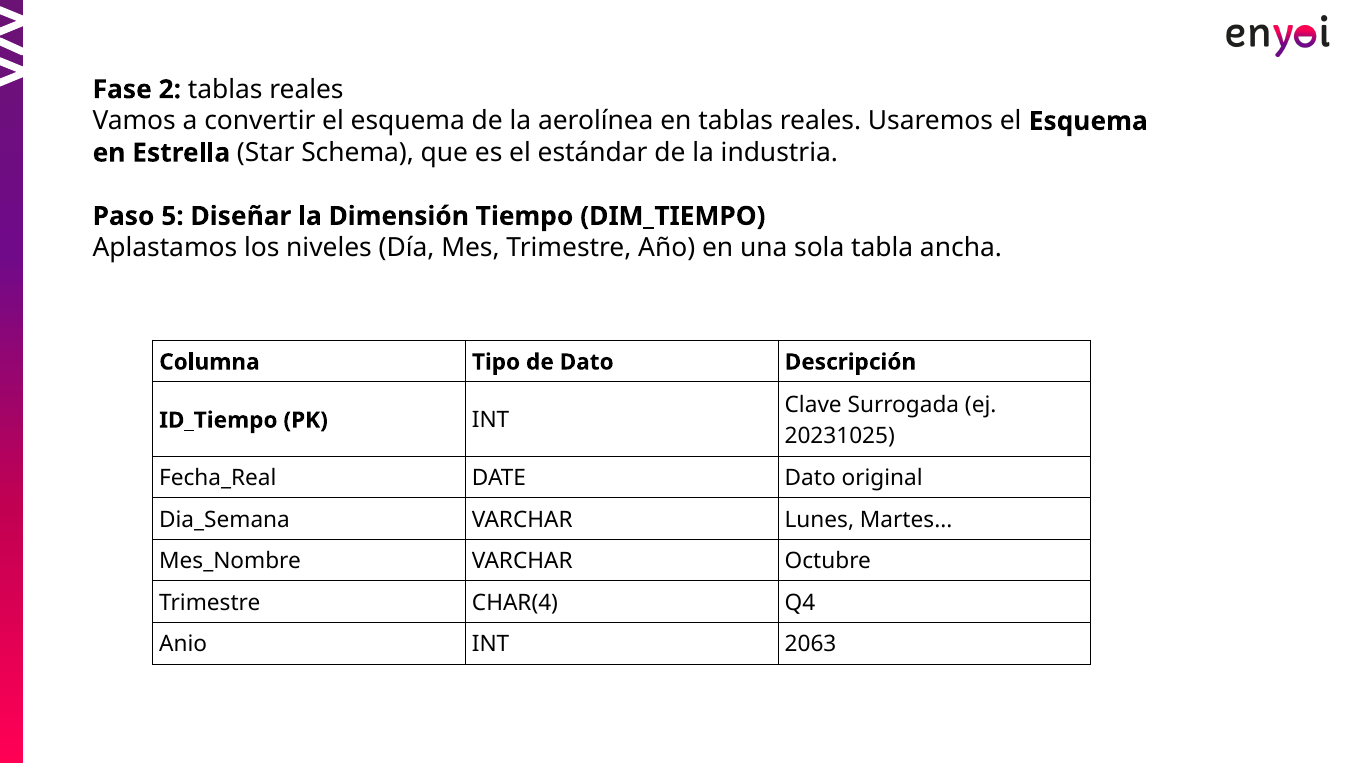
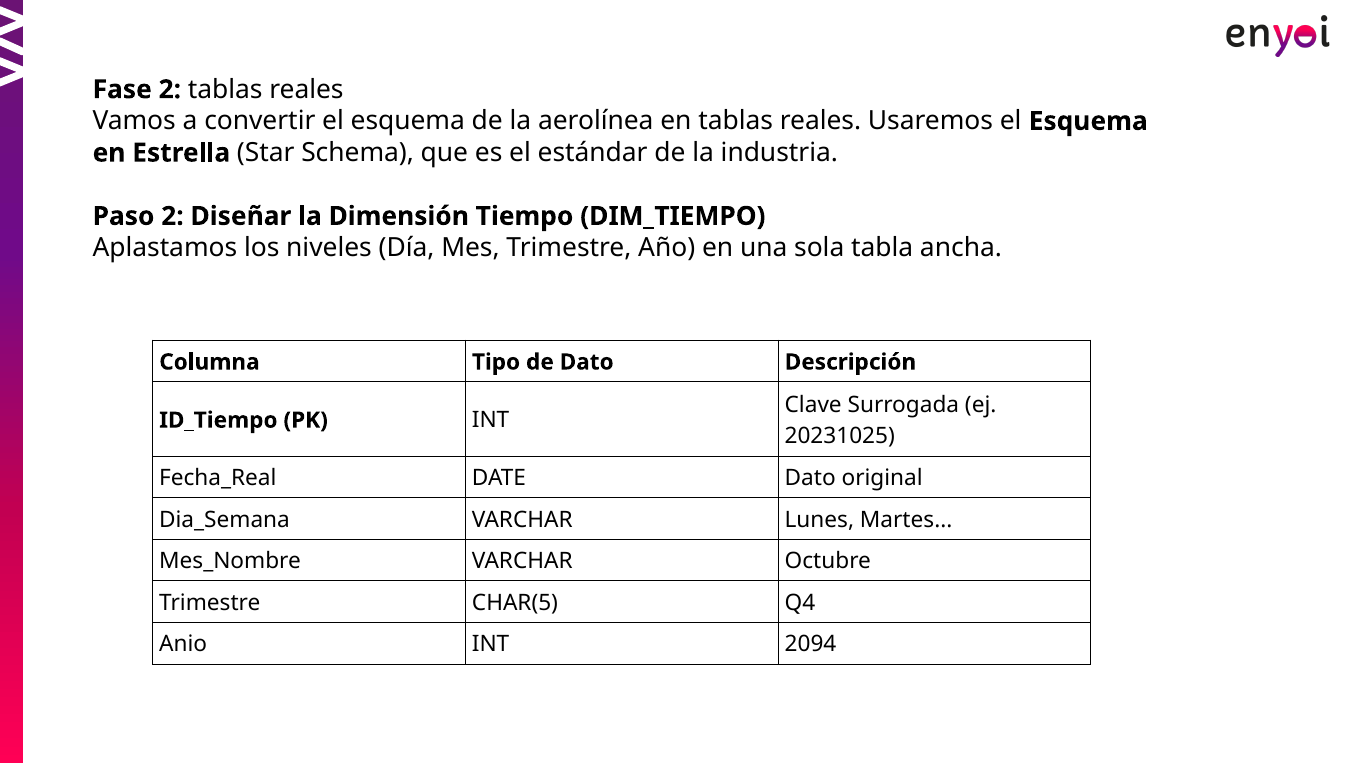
Paso 5: 5 -> 2
CHAR(4: CHAR(4 -> CHAR(5
2063: 2063 -> 2094
